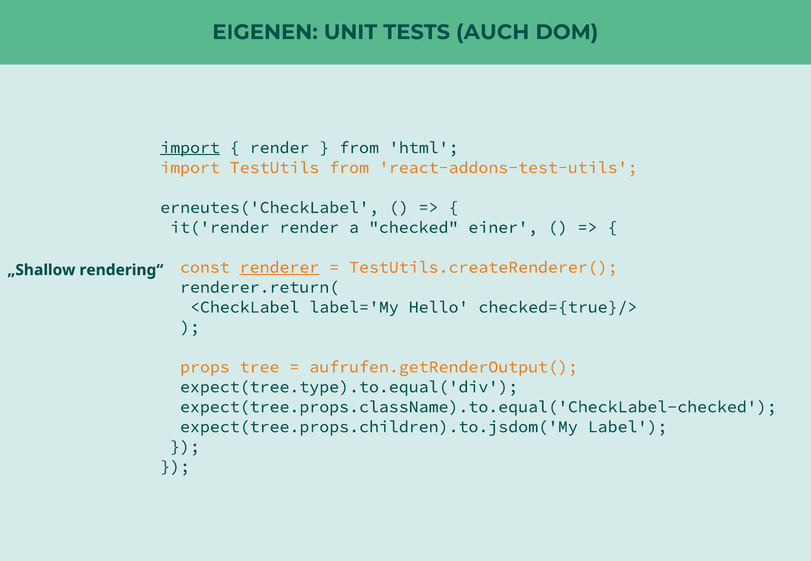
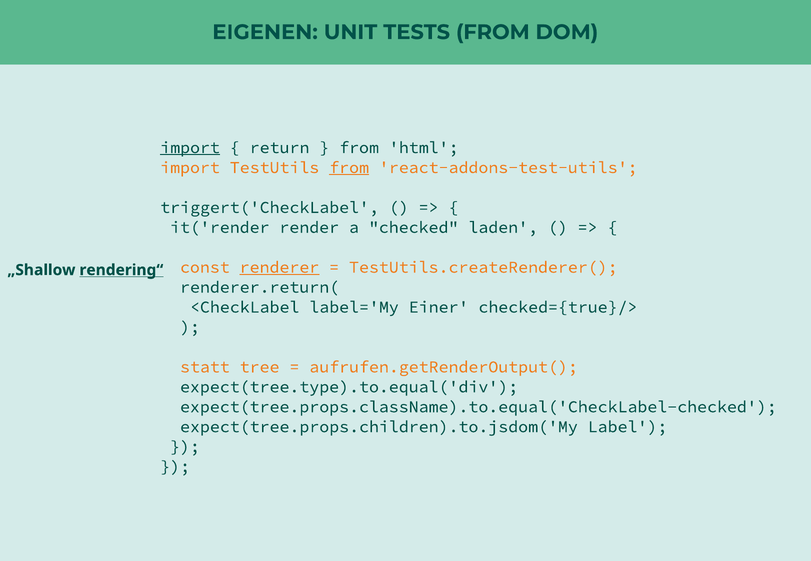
TESTS AUCH: AUCH -> FROM
render at (280, 148): render -> return
from at (349, 168) underline: none -> present
erneutes('CheckLabel: erneutes('CheckLabel -> triggert('CheckLabel
einer: einer -> laden
rendering“ underline: none -> present
Hello: Hello -> Einer
props: props -> statt
